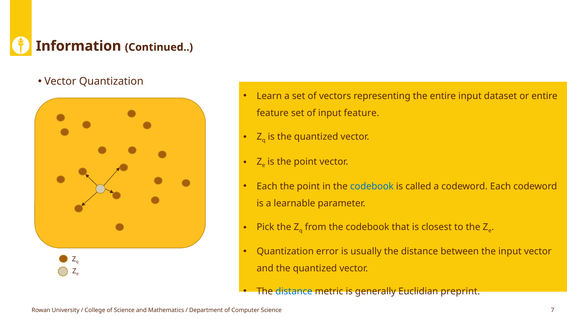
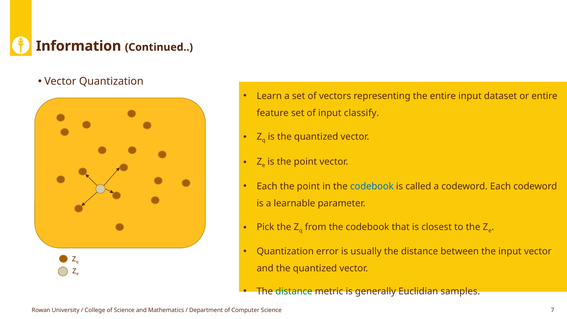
input feature: feature -> classify
distance at (294, 291) colour: blue -> green
preprint: preprint -> samples
